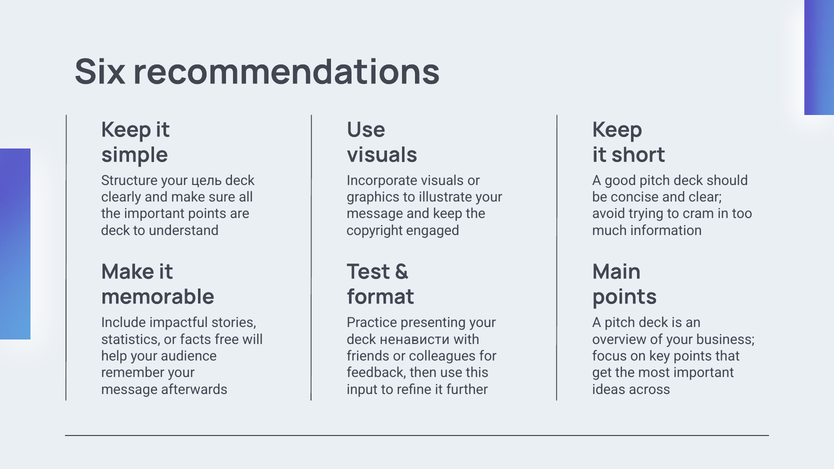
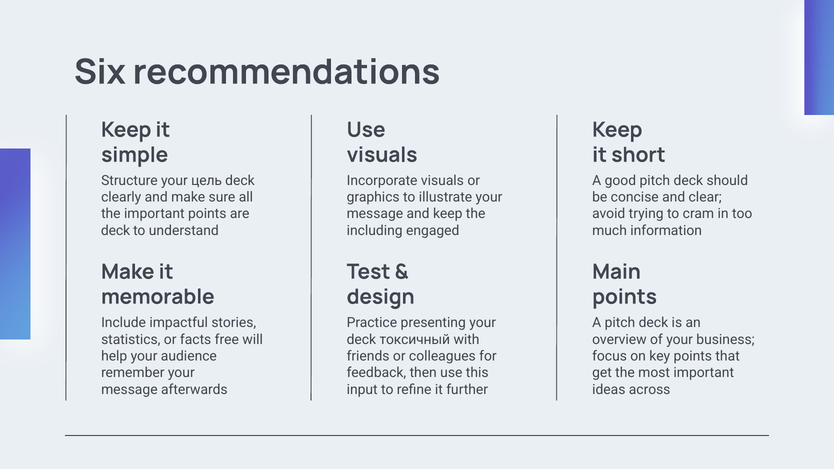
copyright: copyright -> including
format: format -> design
ненависти: ненависти -> токсичный
